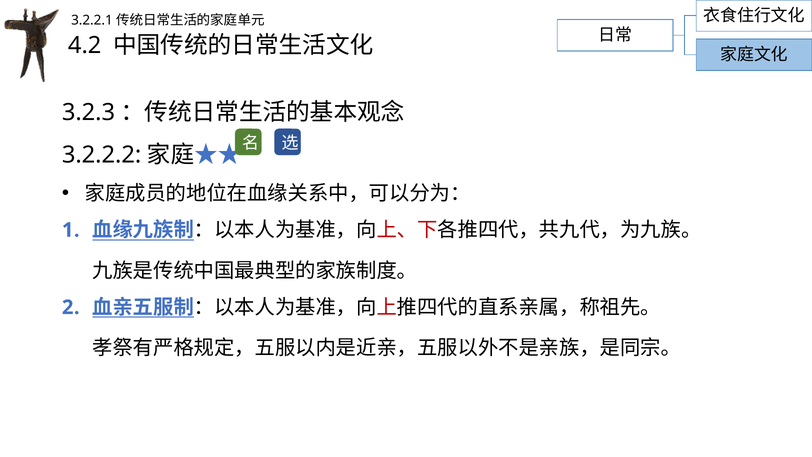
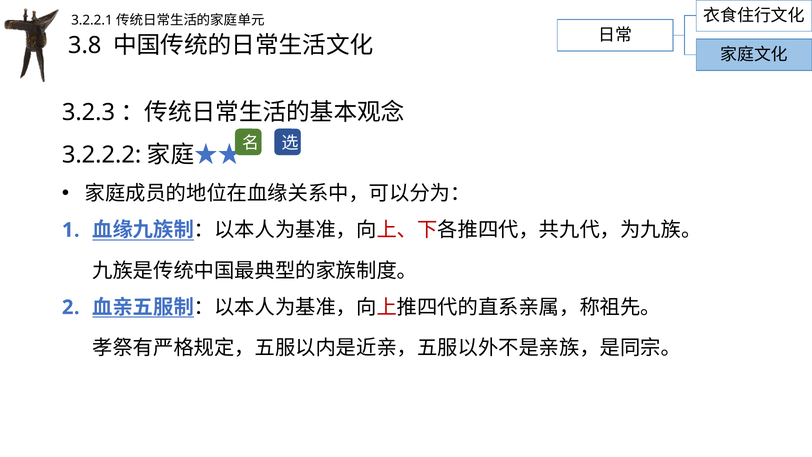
4.2: 4.2 -> 3.8
